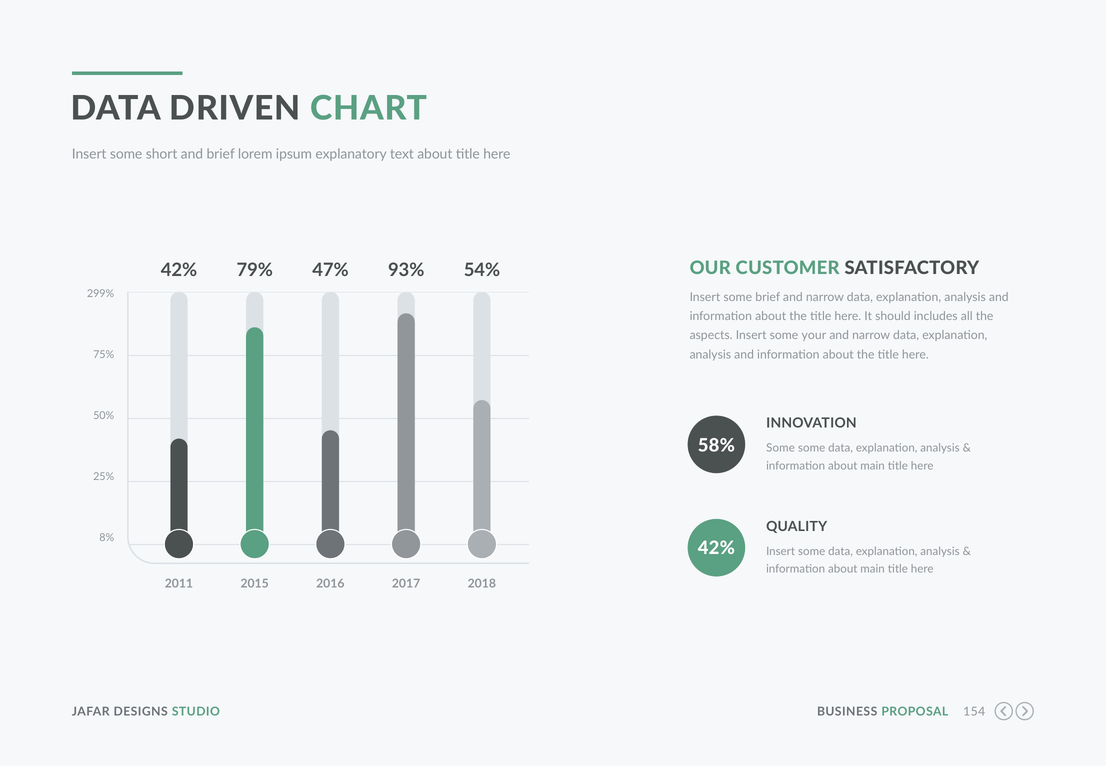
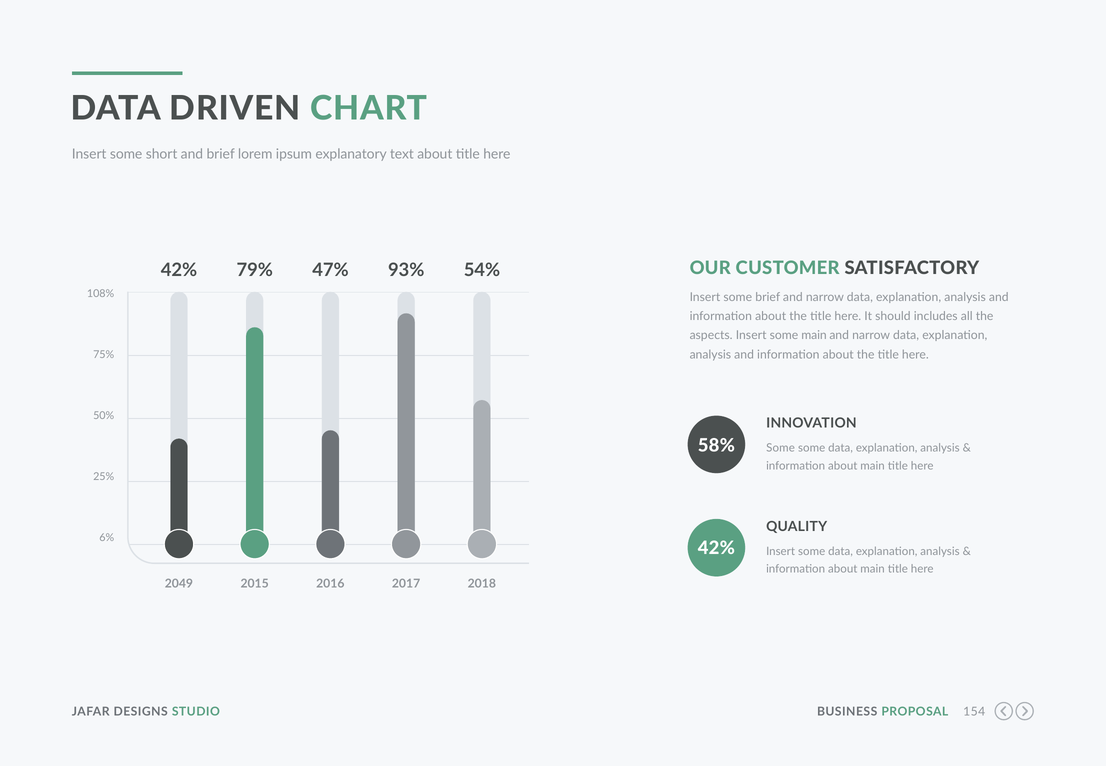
299%: 299% -> 108%
some your: your -> main
8%: 8% -> 6%
2011: 2011 -> 2049
